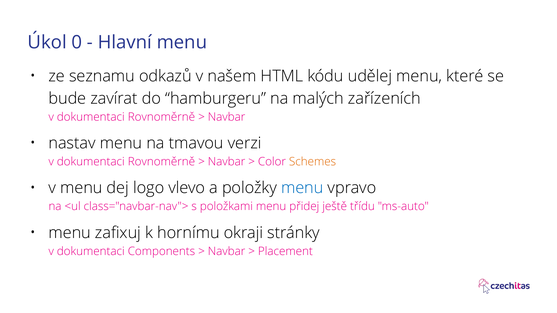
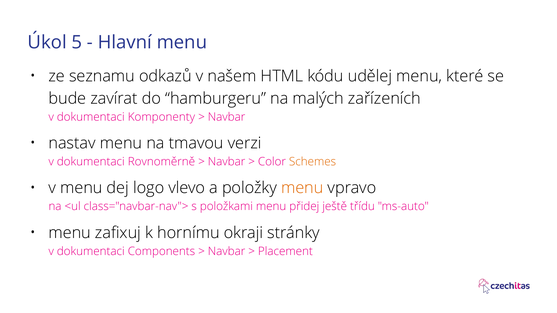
0: 0 -> 5
Rovnoměrně at (161, 117): Rovnoměrně -> Komponenty
menu at (302, 188) colour: blue -> orange
